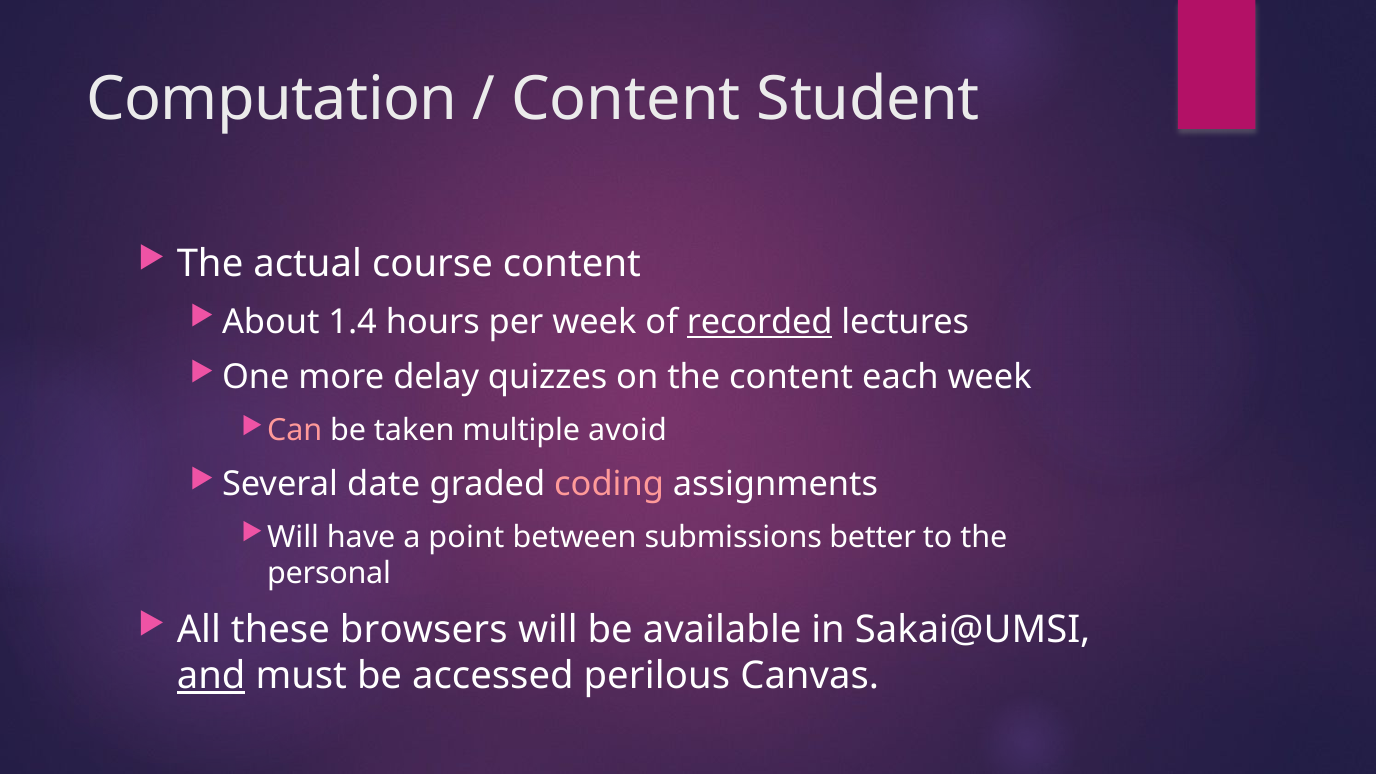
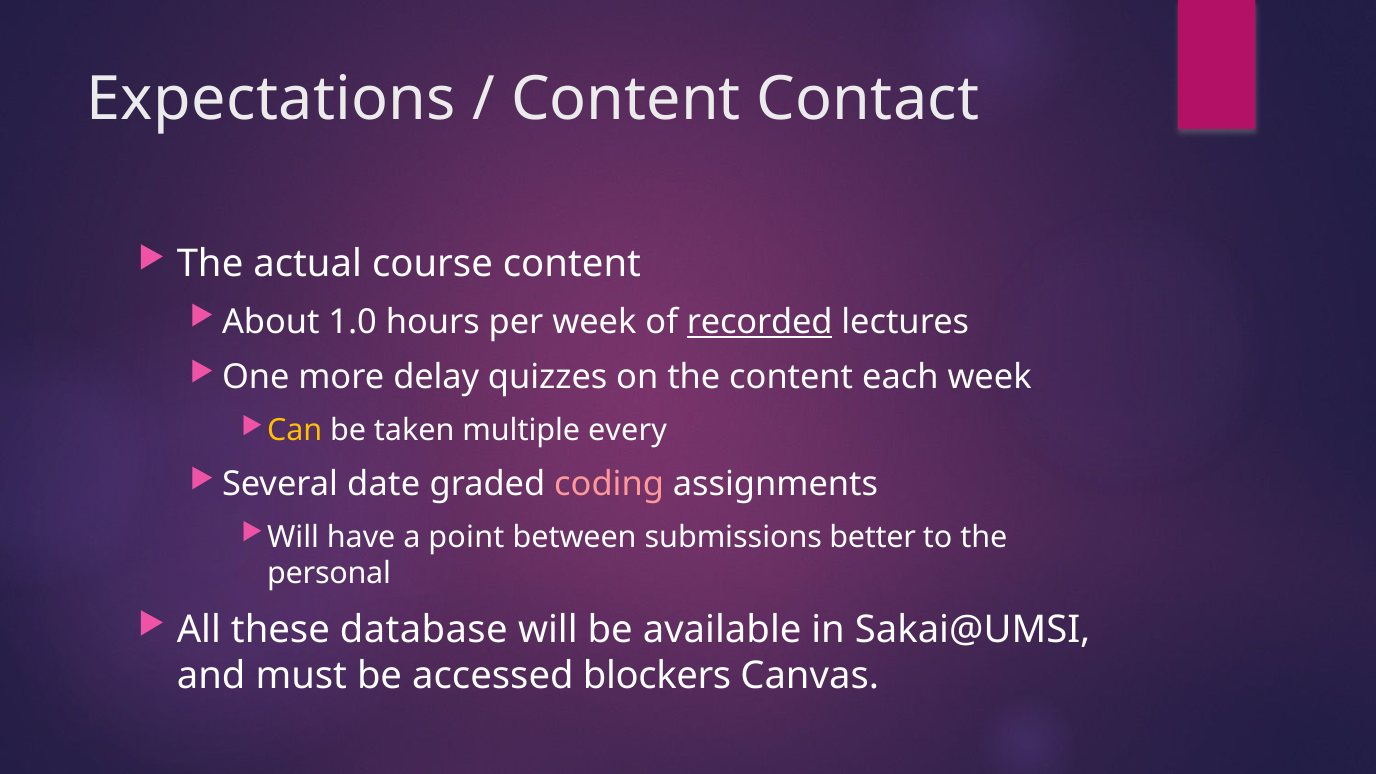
Computation: Computation -> Expectations
Student: Student -> Contact
1.4: 1.4 -> 1.0
Can colour: pink -> yellow
avoid: avoid -> every
browsers: browsers -> database
and underline: present -> none
perilous: perilous -> blockers
